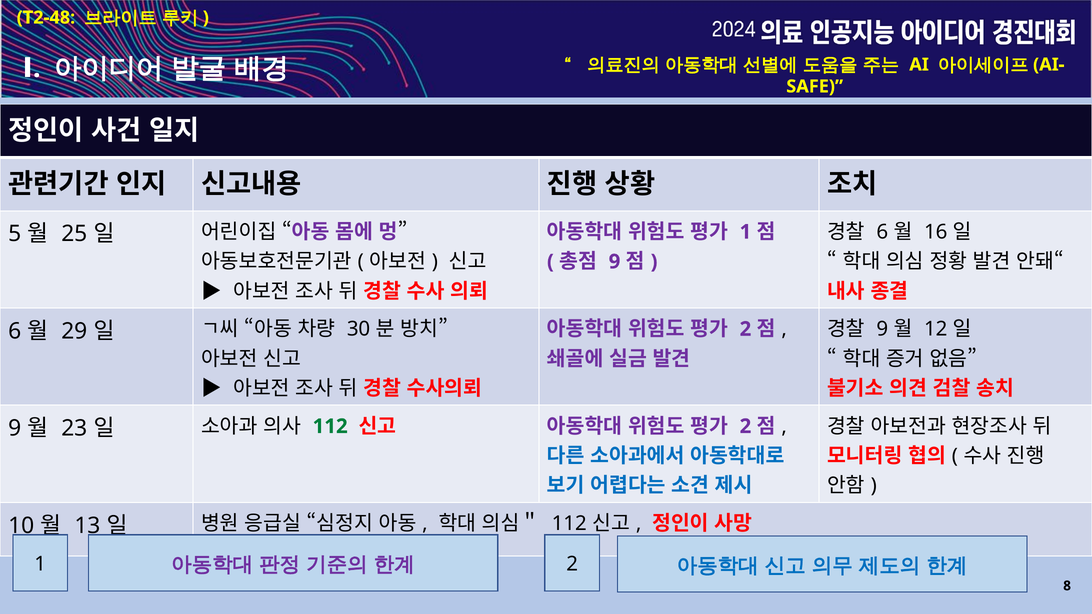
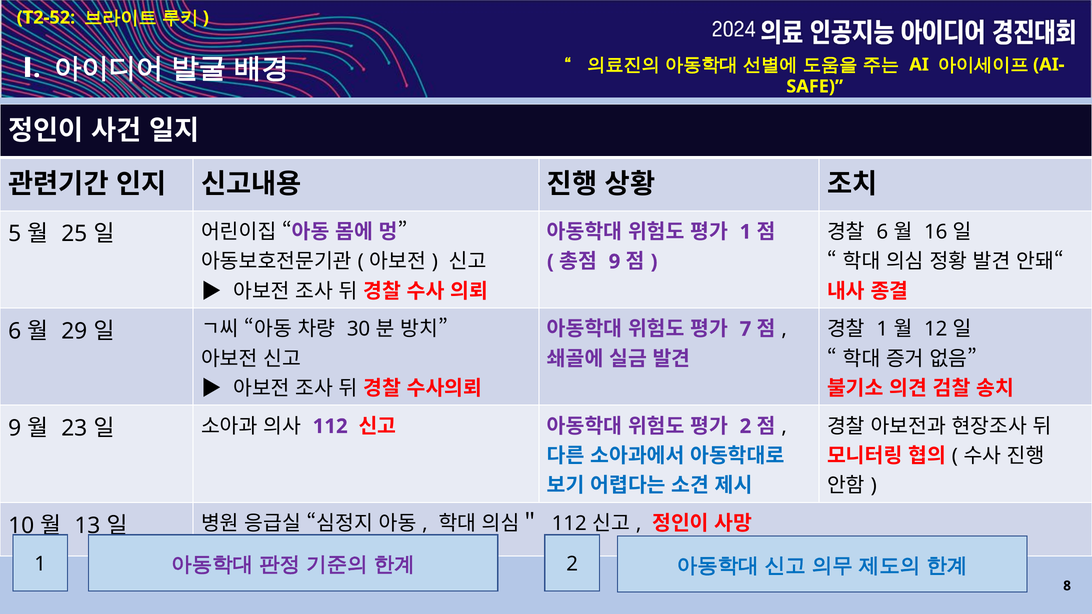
T2-48: T2-48 -> T2-52
2 at (745, 329): 2 -> 7
9 at (882, 329): 9 -> 1
112 at (330, 426) colour: green -> purple
